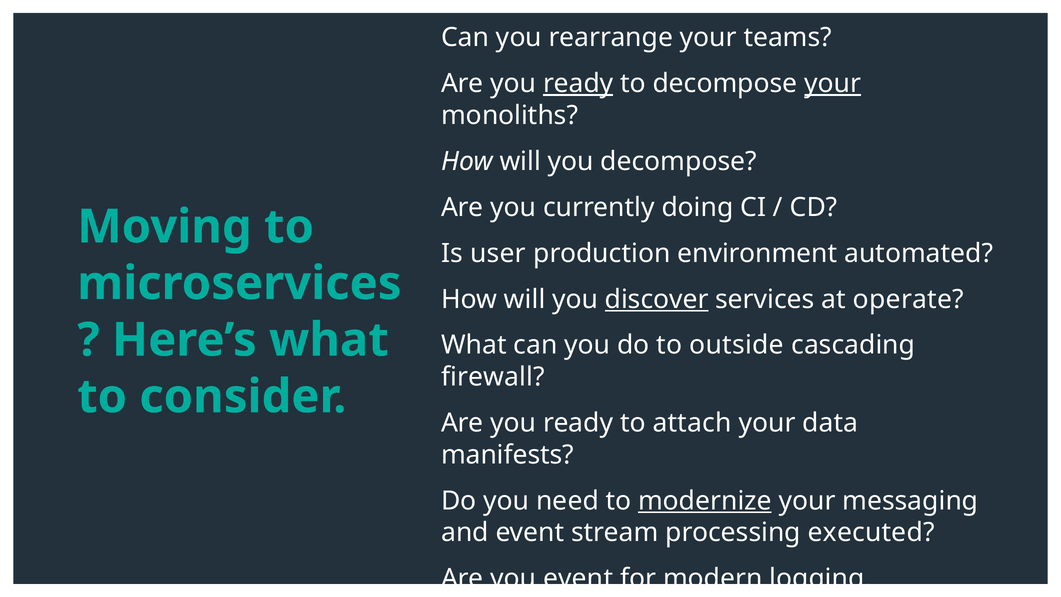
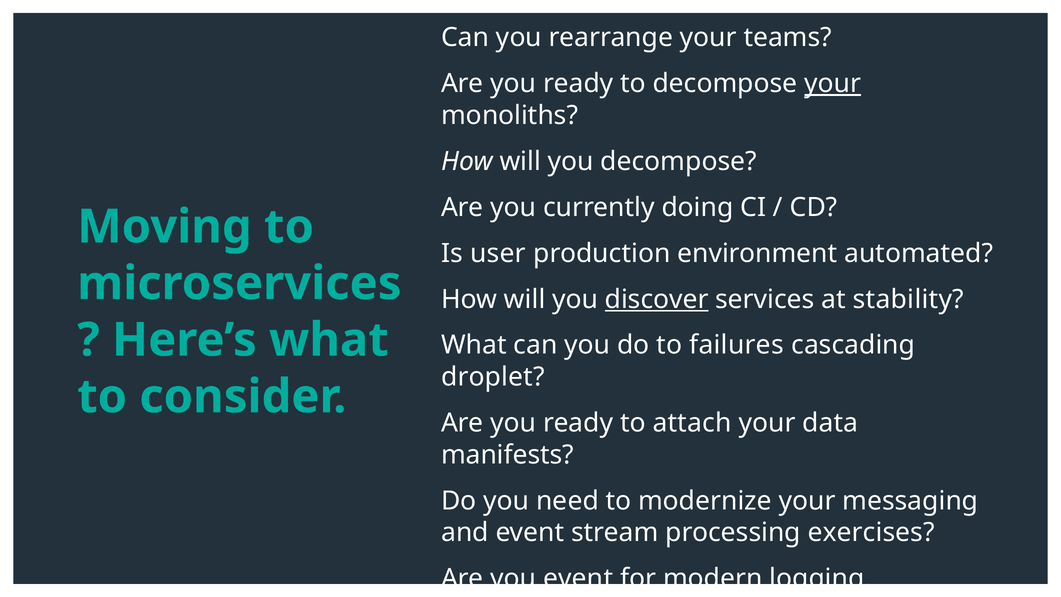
ready at (578, 84) underline: present -> none
operate: operate -> stability
outside: outside -> failures
firewall: firewall -> droplet
modernize underline: present -> none
executed: executed -> exercises
